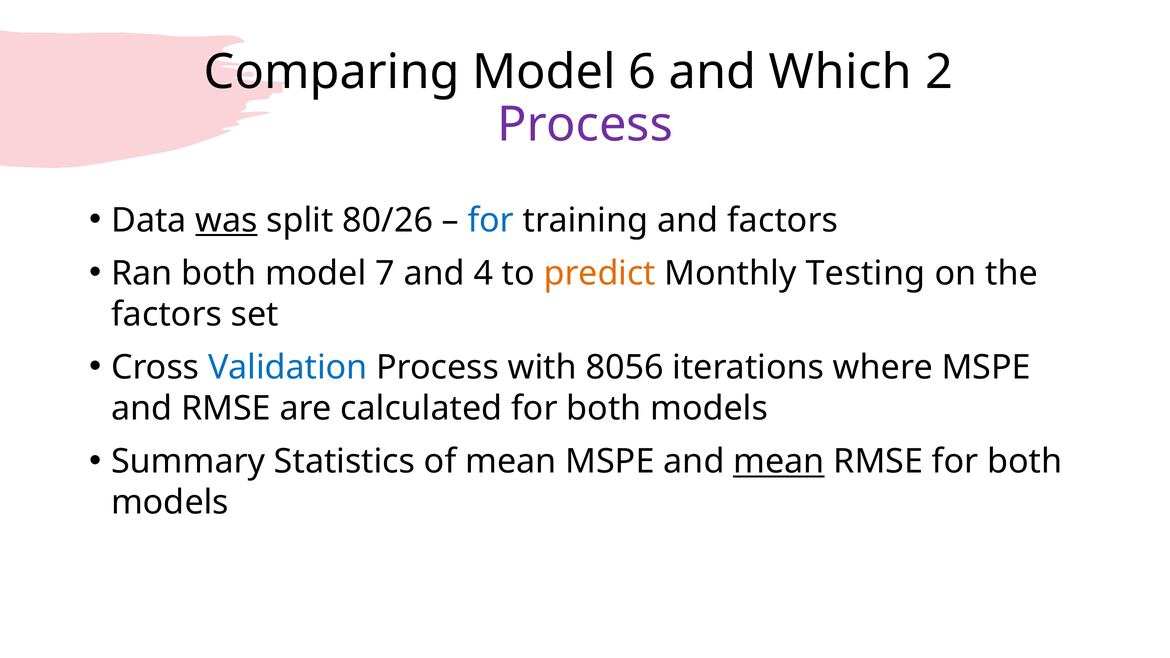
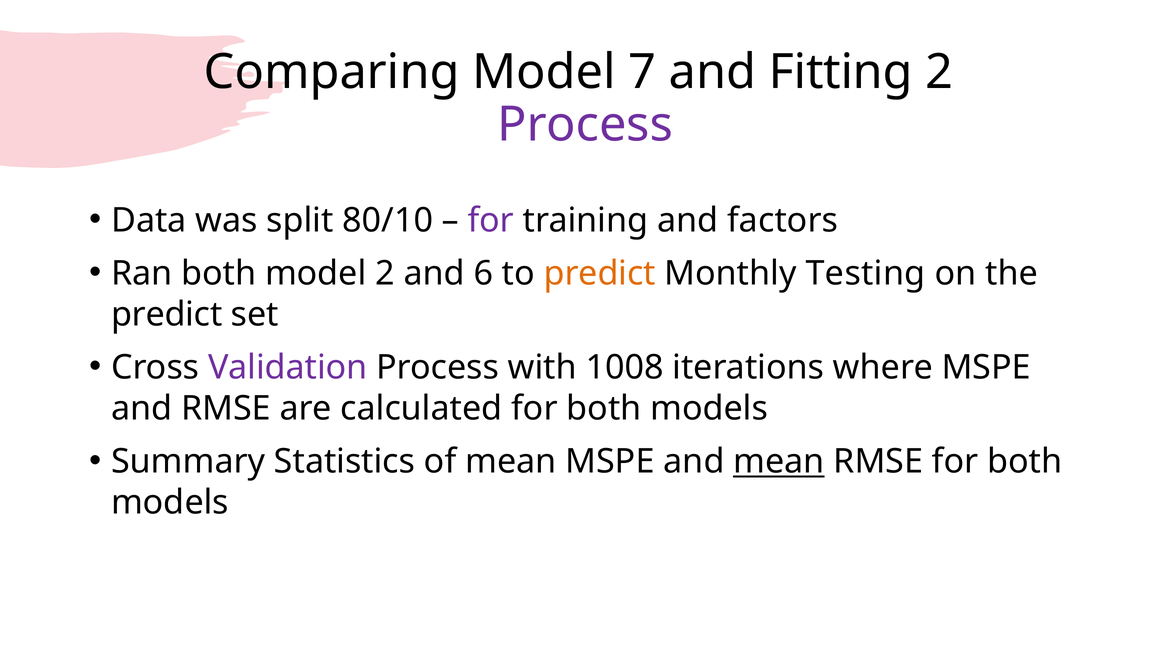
6: 6 -> 7
Which: Which -> Fitting
was underline: present -> none
80/26: 80/26 -> 80/10
for at (491, 220) colour: blue -> purple
model 7: 7 -> 2
4: 4 -> 6
factors at (167, 314): factors -> predict
Validation colour: blue -> purple
8056: 8056 -> 1008
